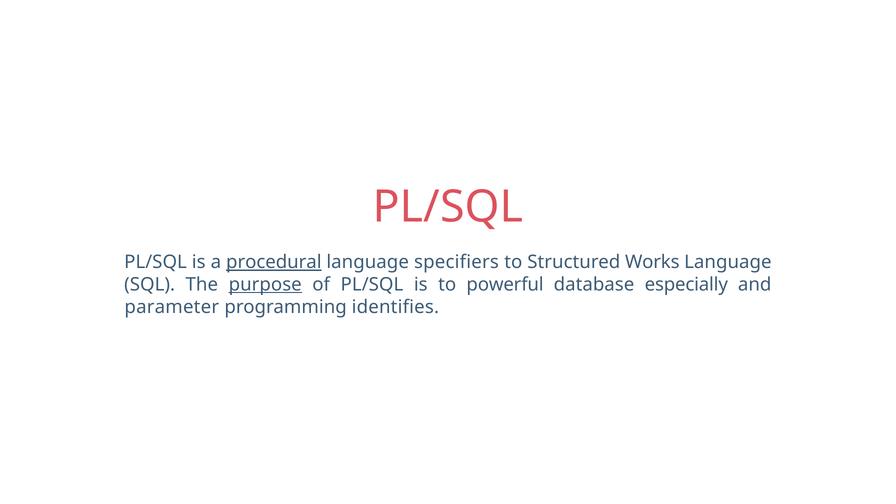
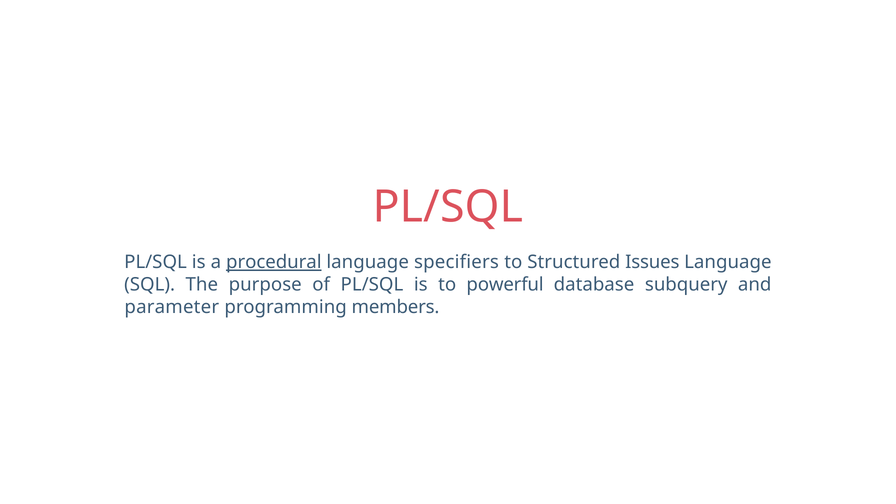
Works: Works -> Issues
purpose underline: present -> none
especially: especially -> subquery
identifies: identifies -> members
